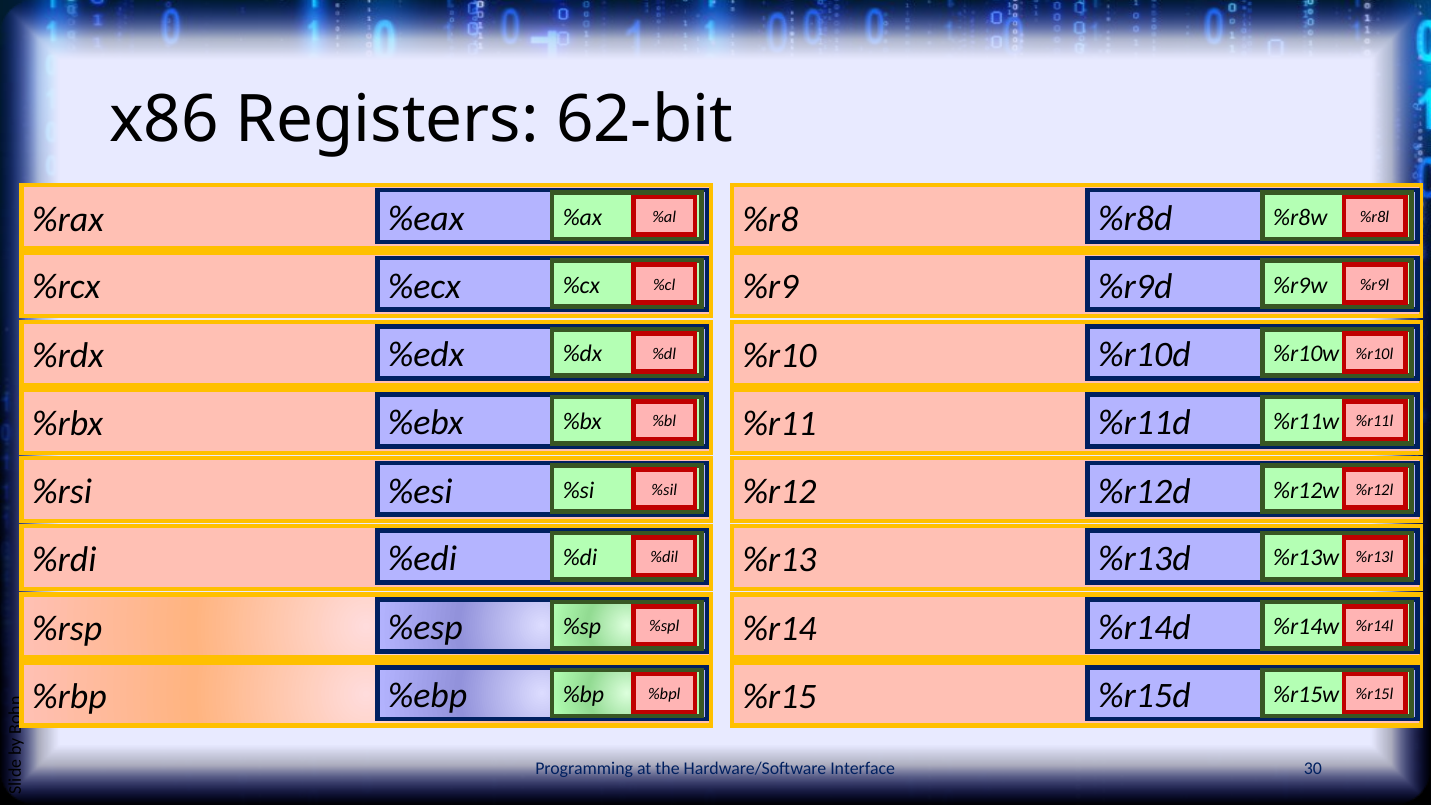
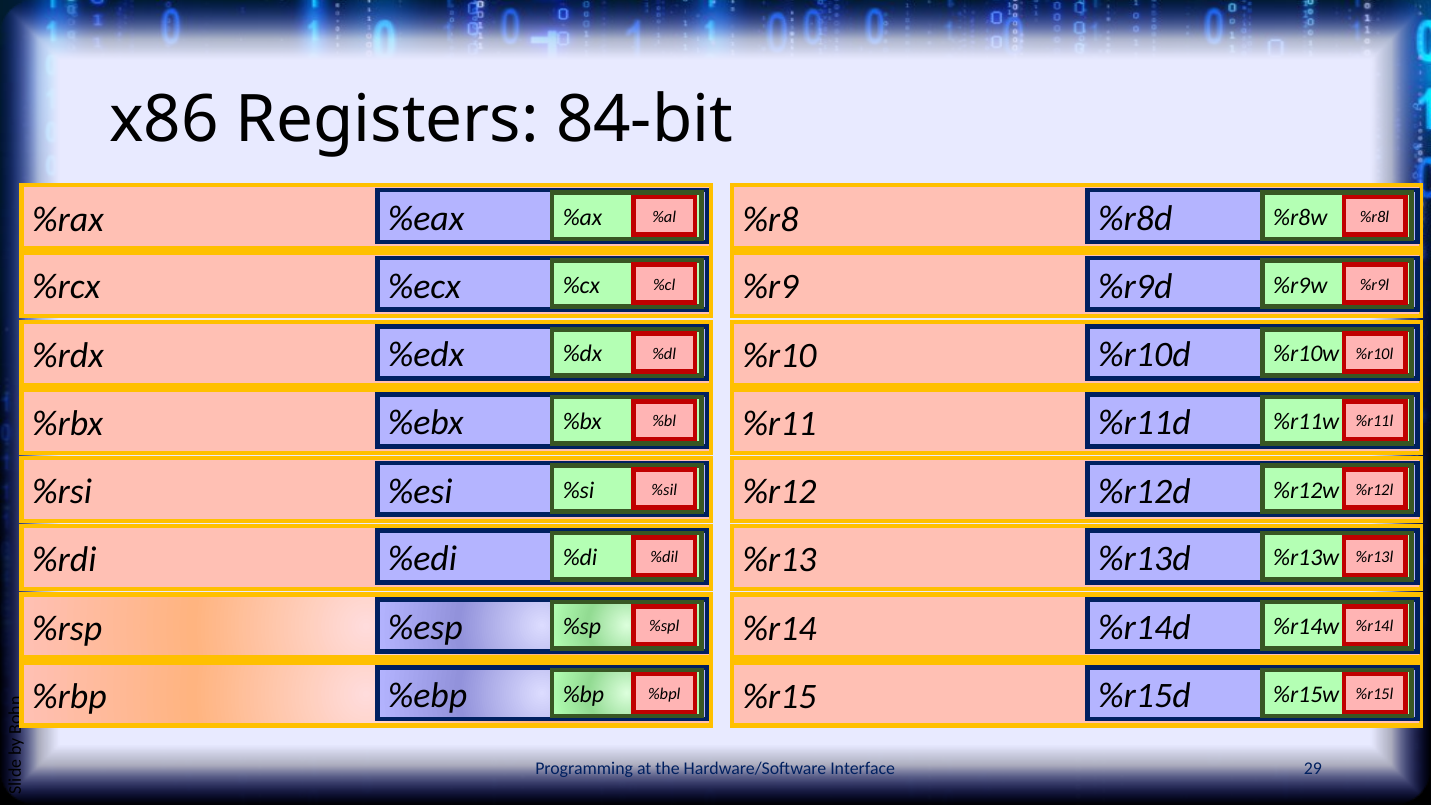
62-bit: 62-bit -> 84-bit
30: 30 -> 29
